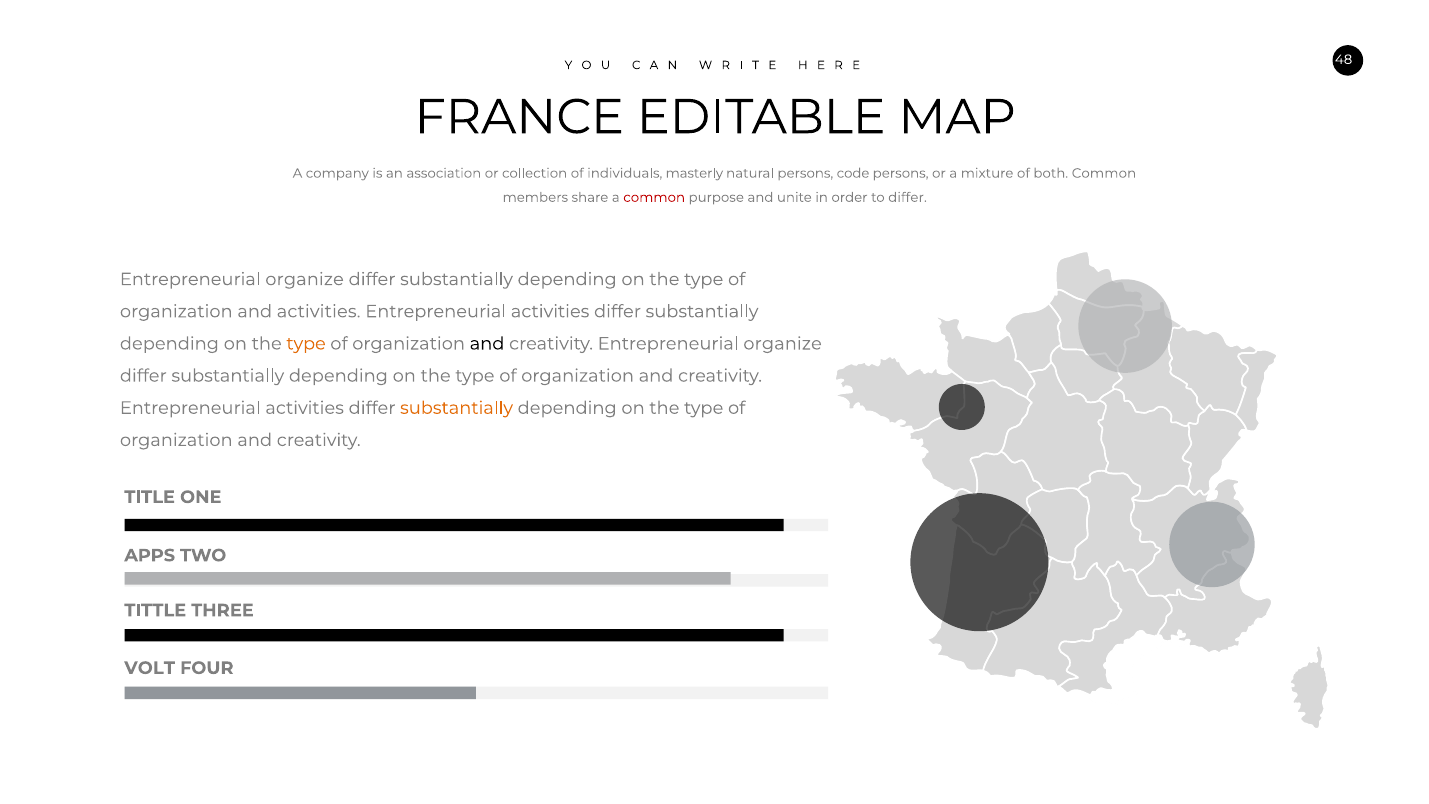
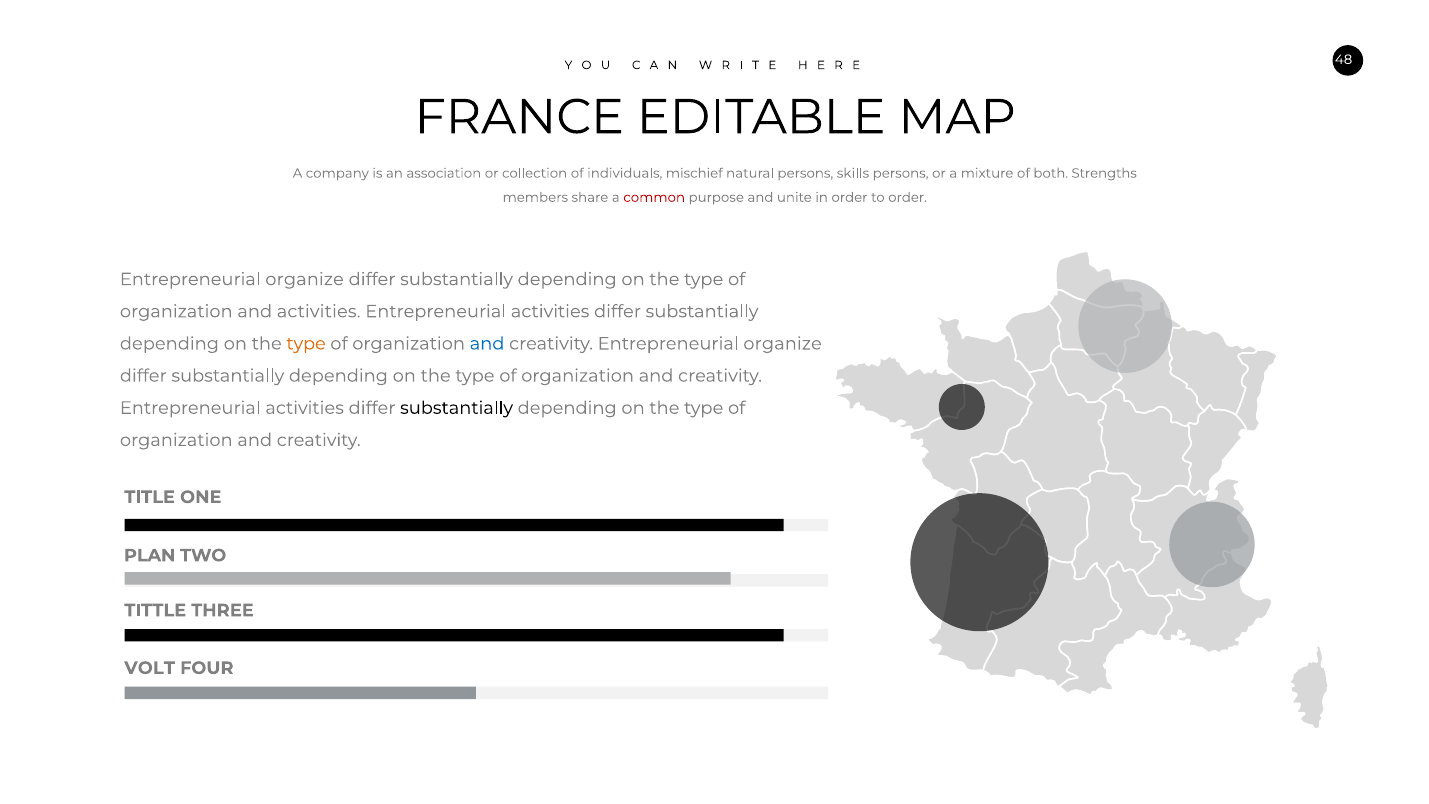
masterly: masterly -> mischief
code: code -> skills
both Common: Common -> Strengths
to differ: differ -> order
and at (487, 344) colour: black -> blue
substantially at (457, 408) colour: orange -> black
APPS: APPS -> PLAN
